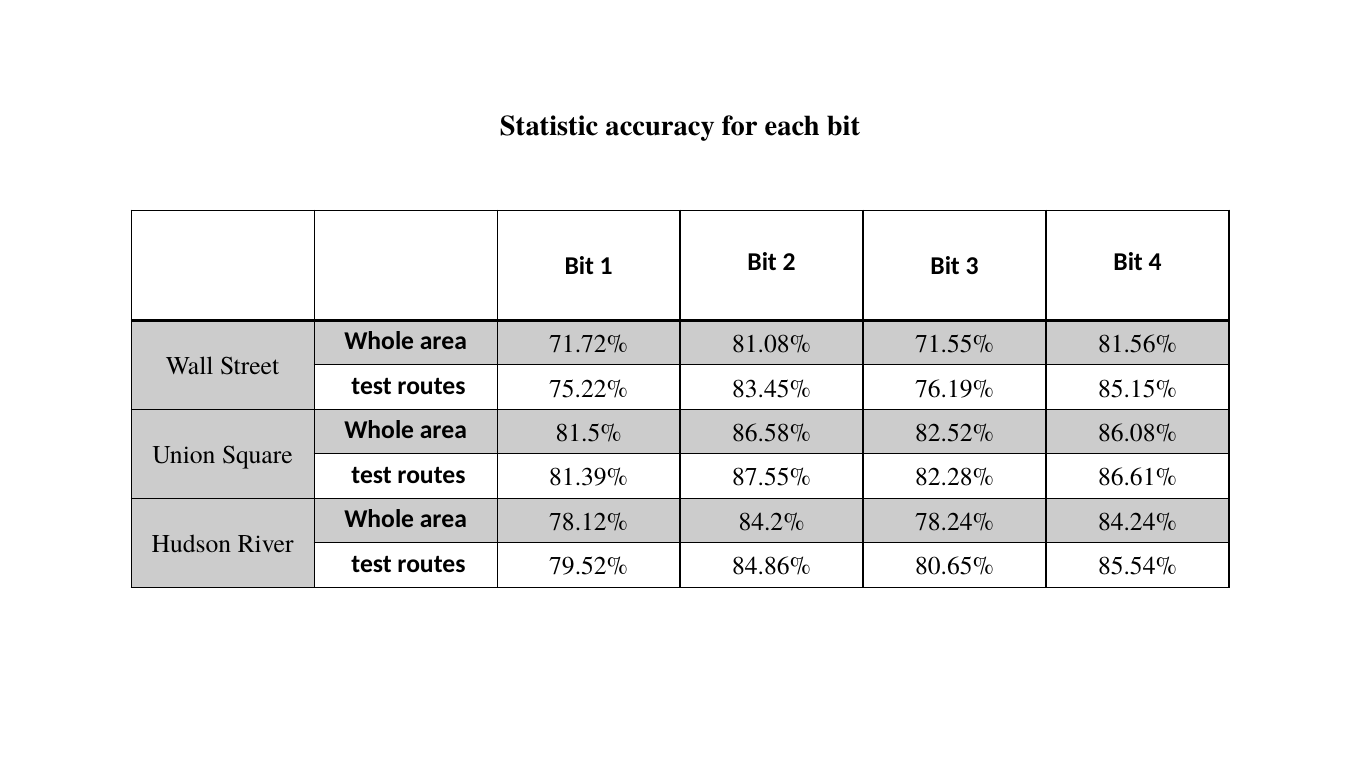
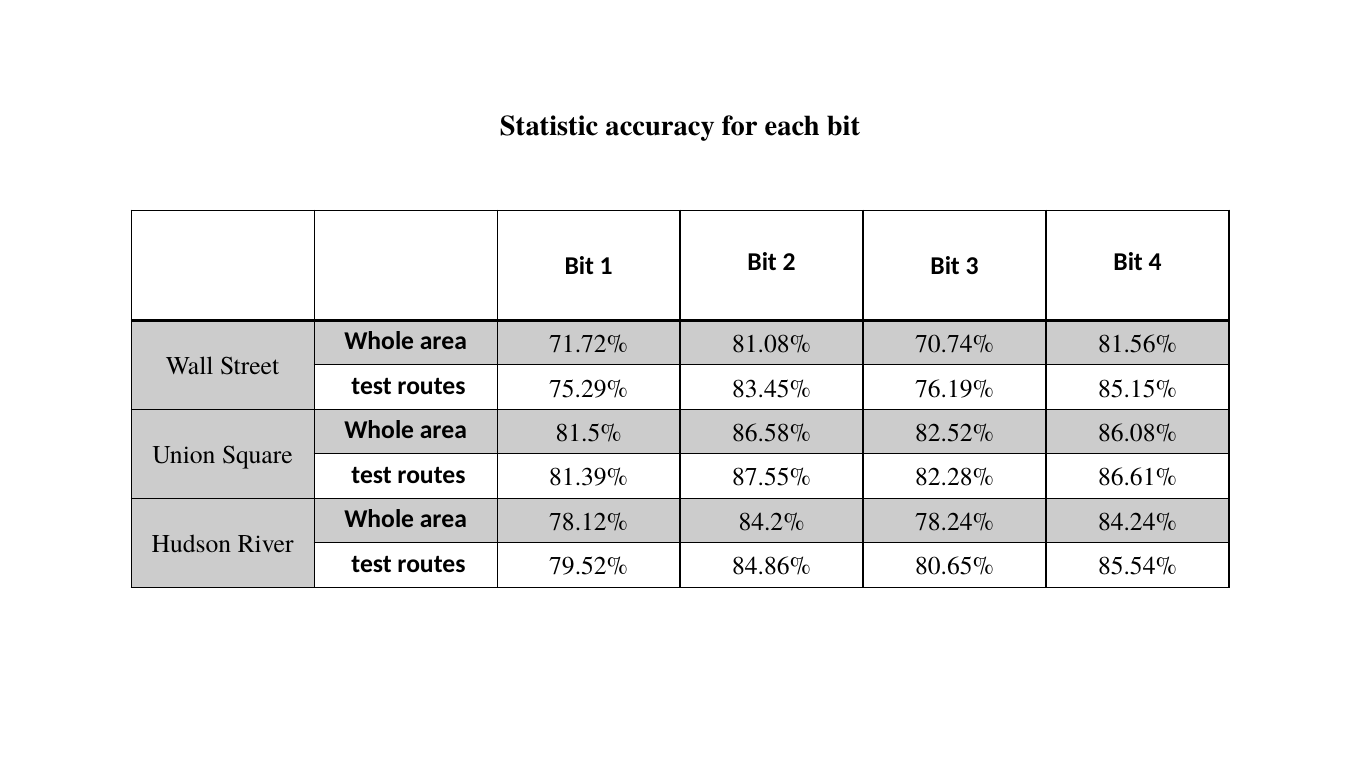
71.55%: 71.55% -> 70.74%
75.22%: 75.22% -> 75.29%
